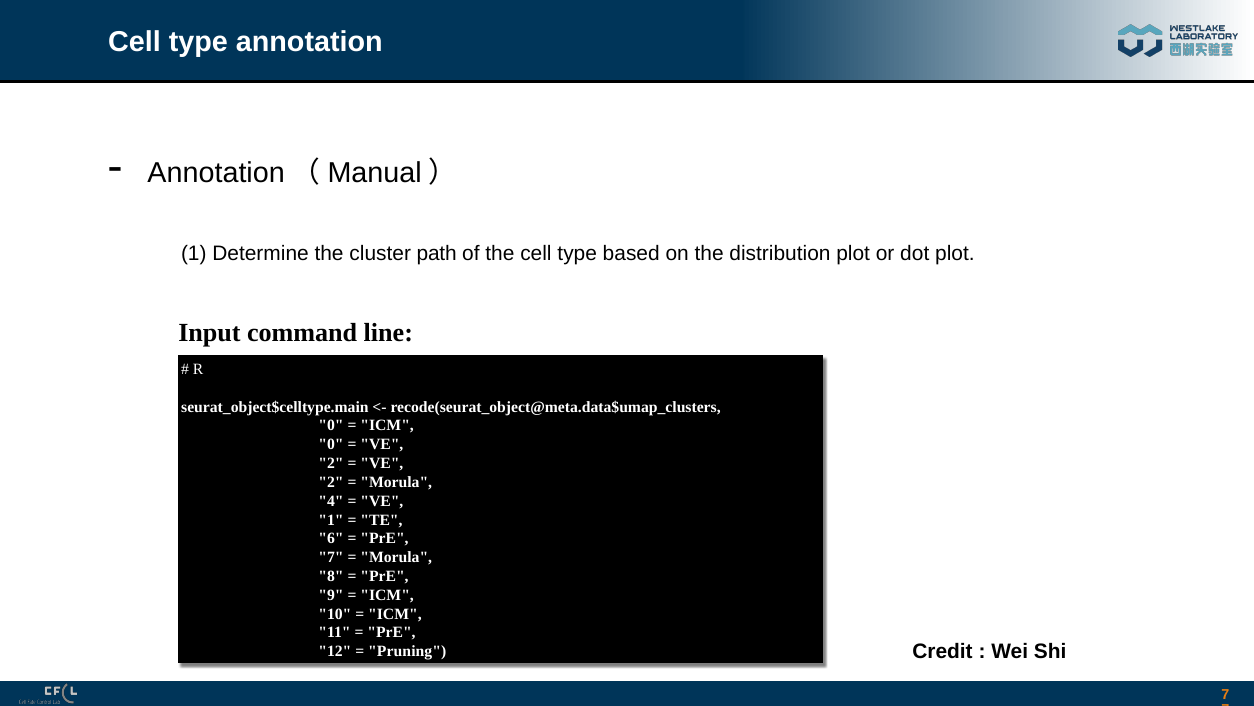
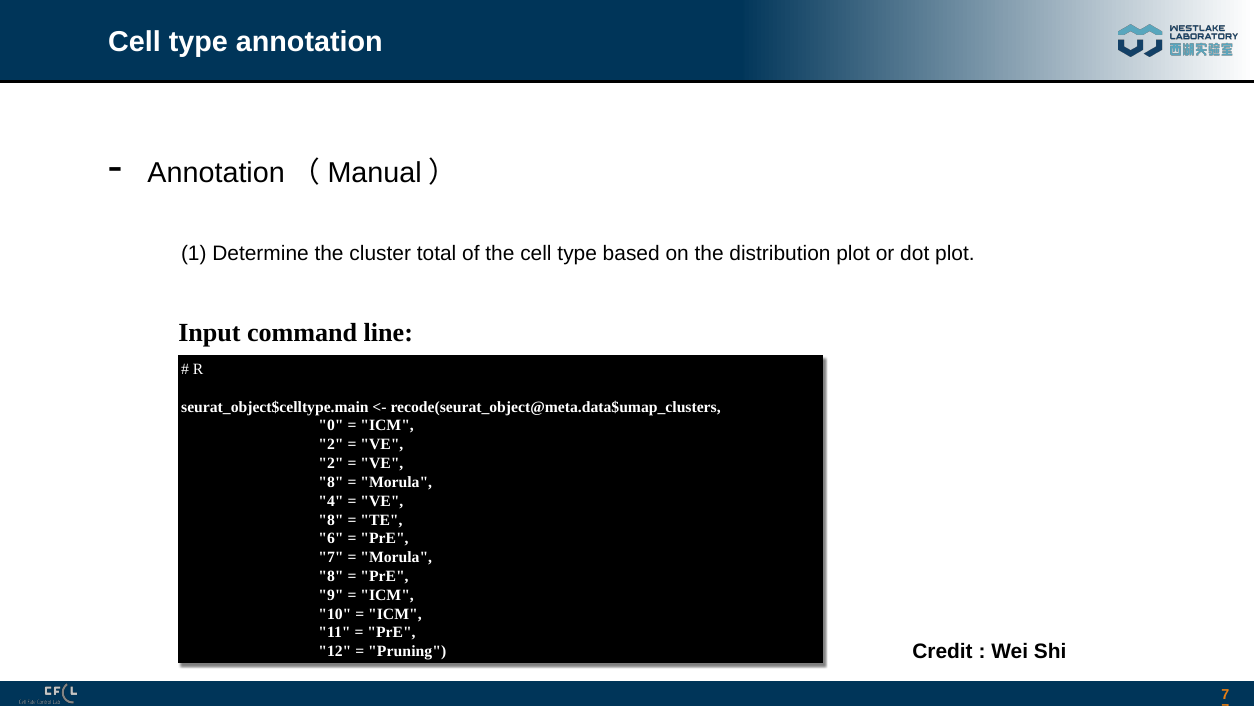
path: path -> total
0 at (331, 444): 0 -> 2
2 at (331, 482): 2 -> 8
1 at (331, 519): 1 -> 8
